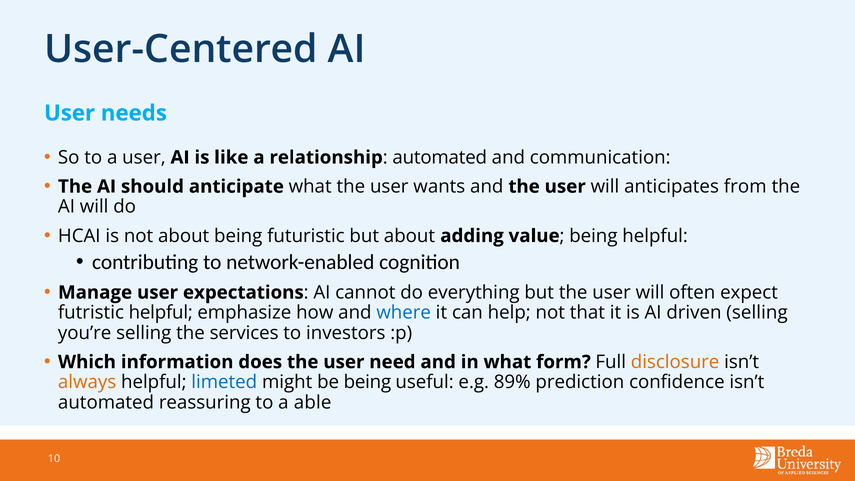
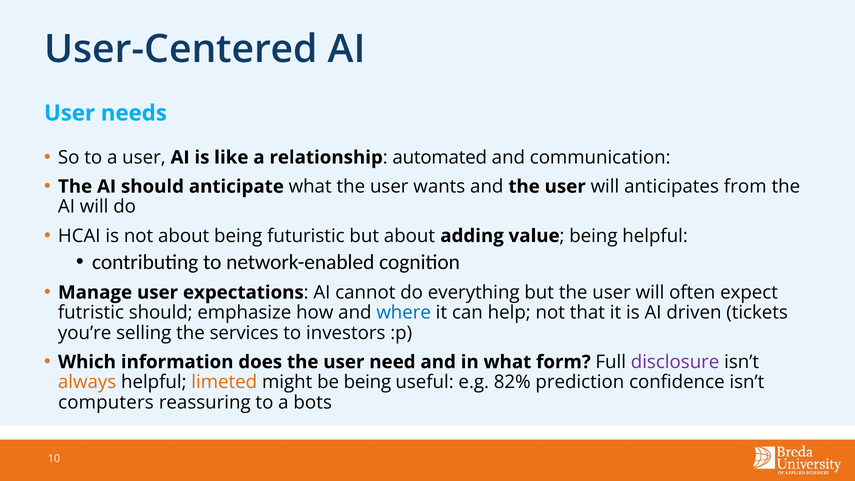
futristic helpful: helpful -> should
driven selling: selling -> tickets
disclosure colour: orange -> purple
limeted colour: blue -> orange
89%: 89% -> 82%
automated at (106, 402): automated -> computers
able: able -> bots
